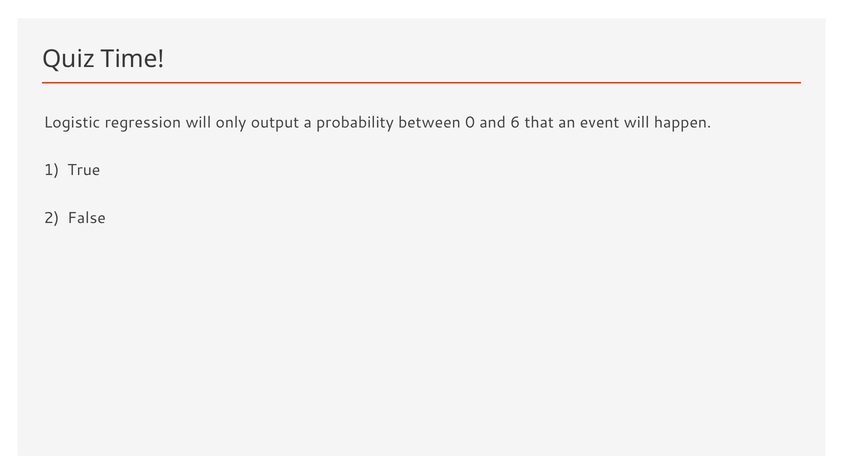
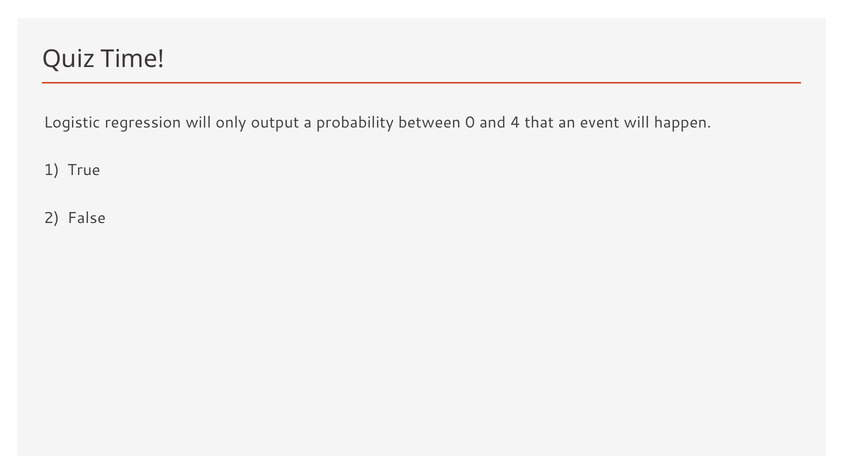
6: 6 -> 4
